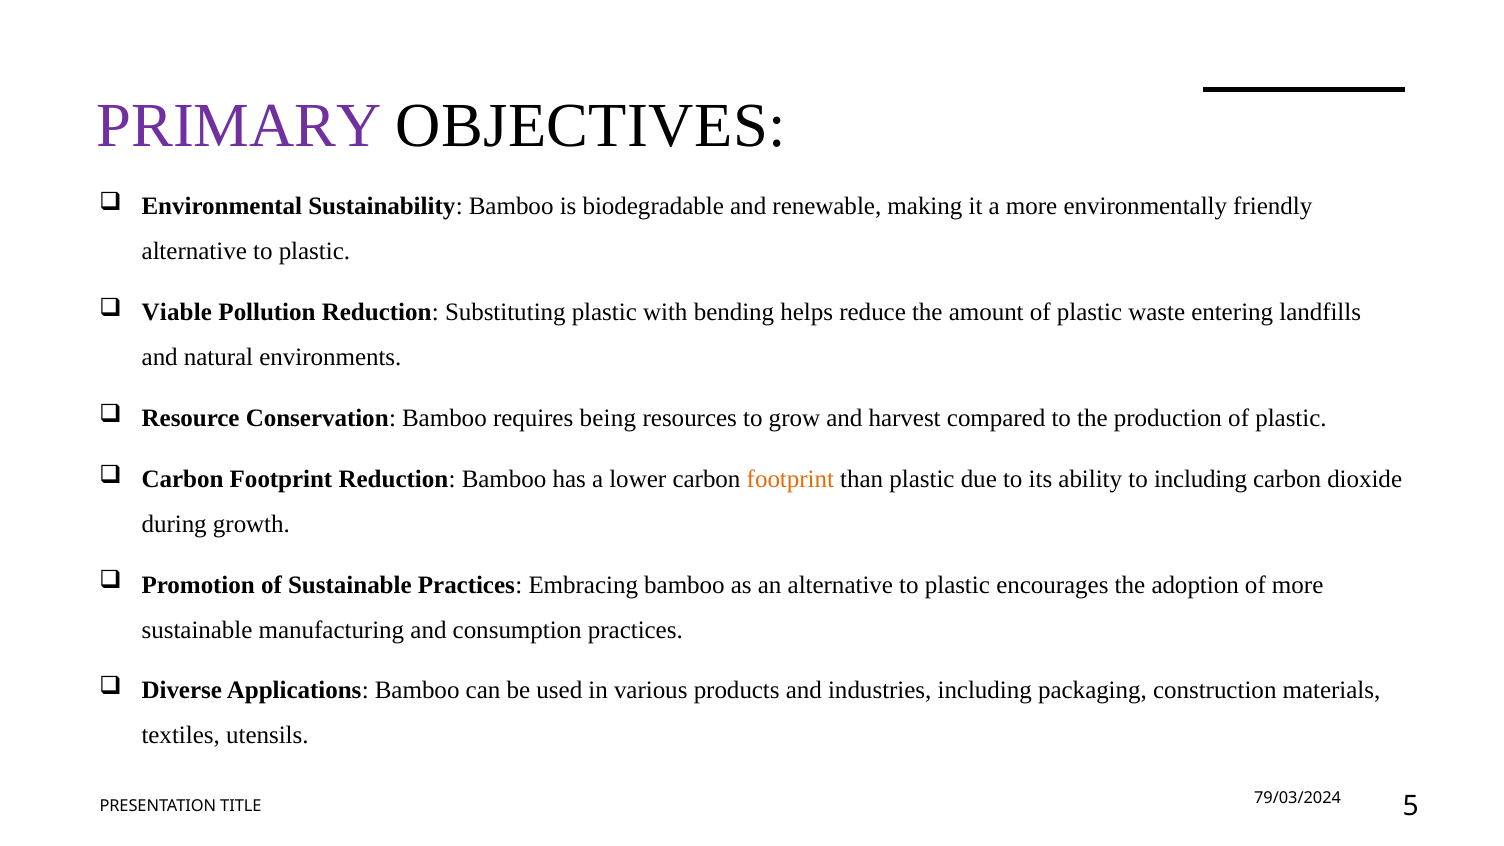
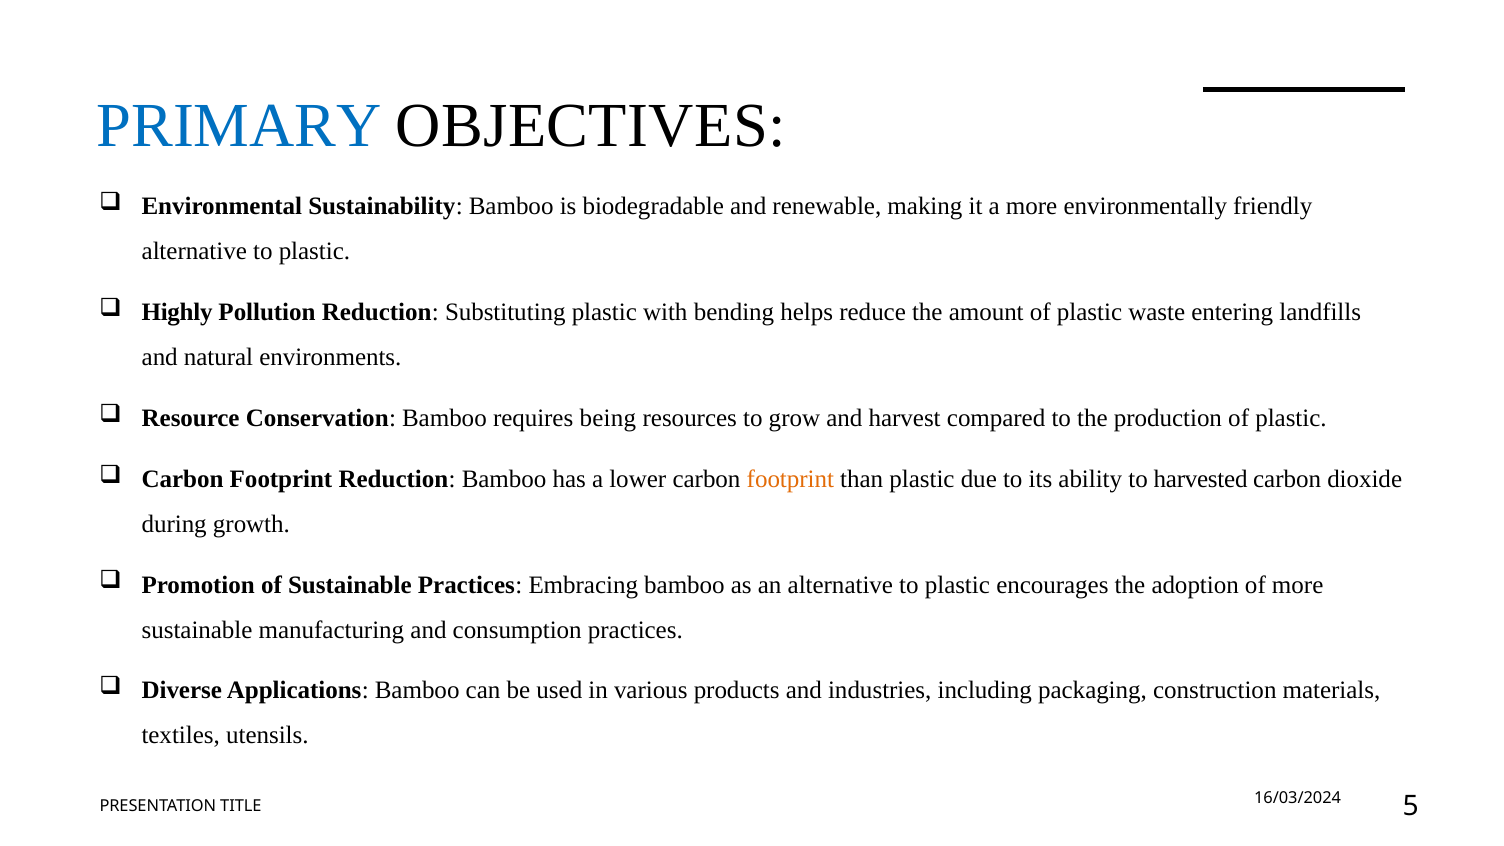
PRIMARY colour: purple -> blue
Viable: Viable -> Highly
to including: including -> harvested
79/03/2024: 79/03/2024 -> 16/03/2024
